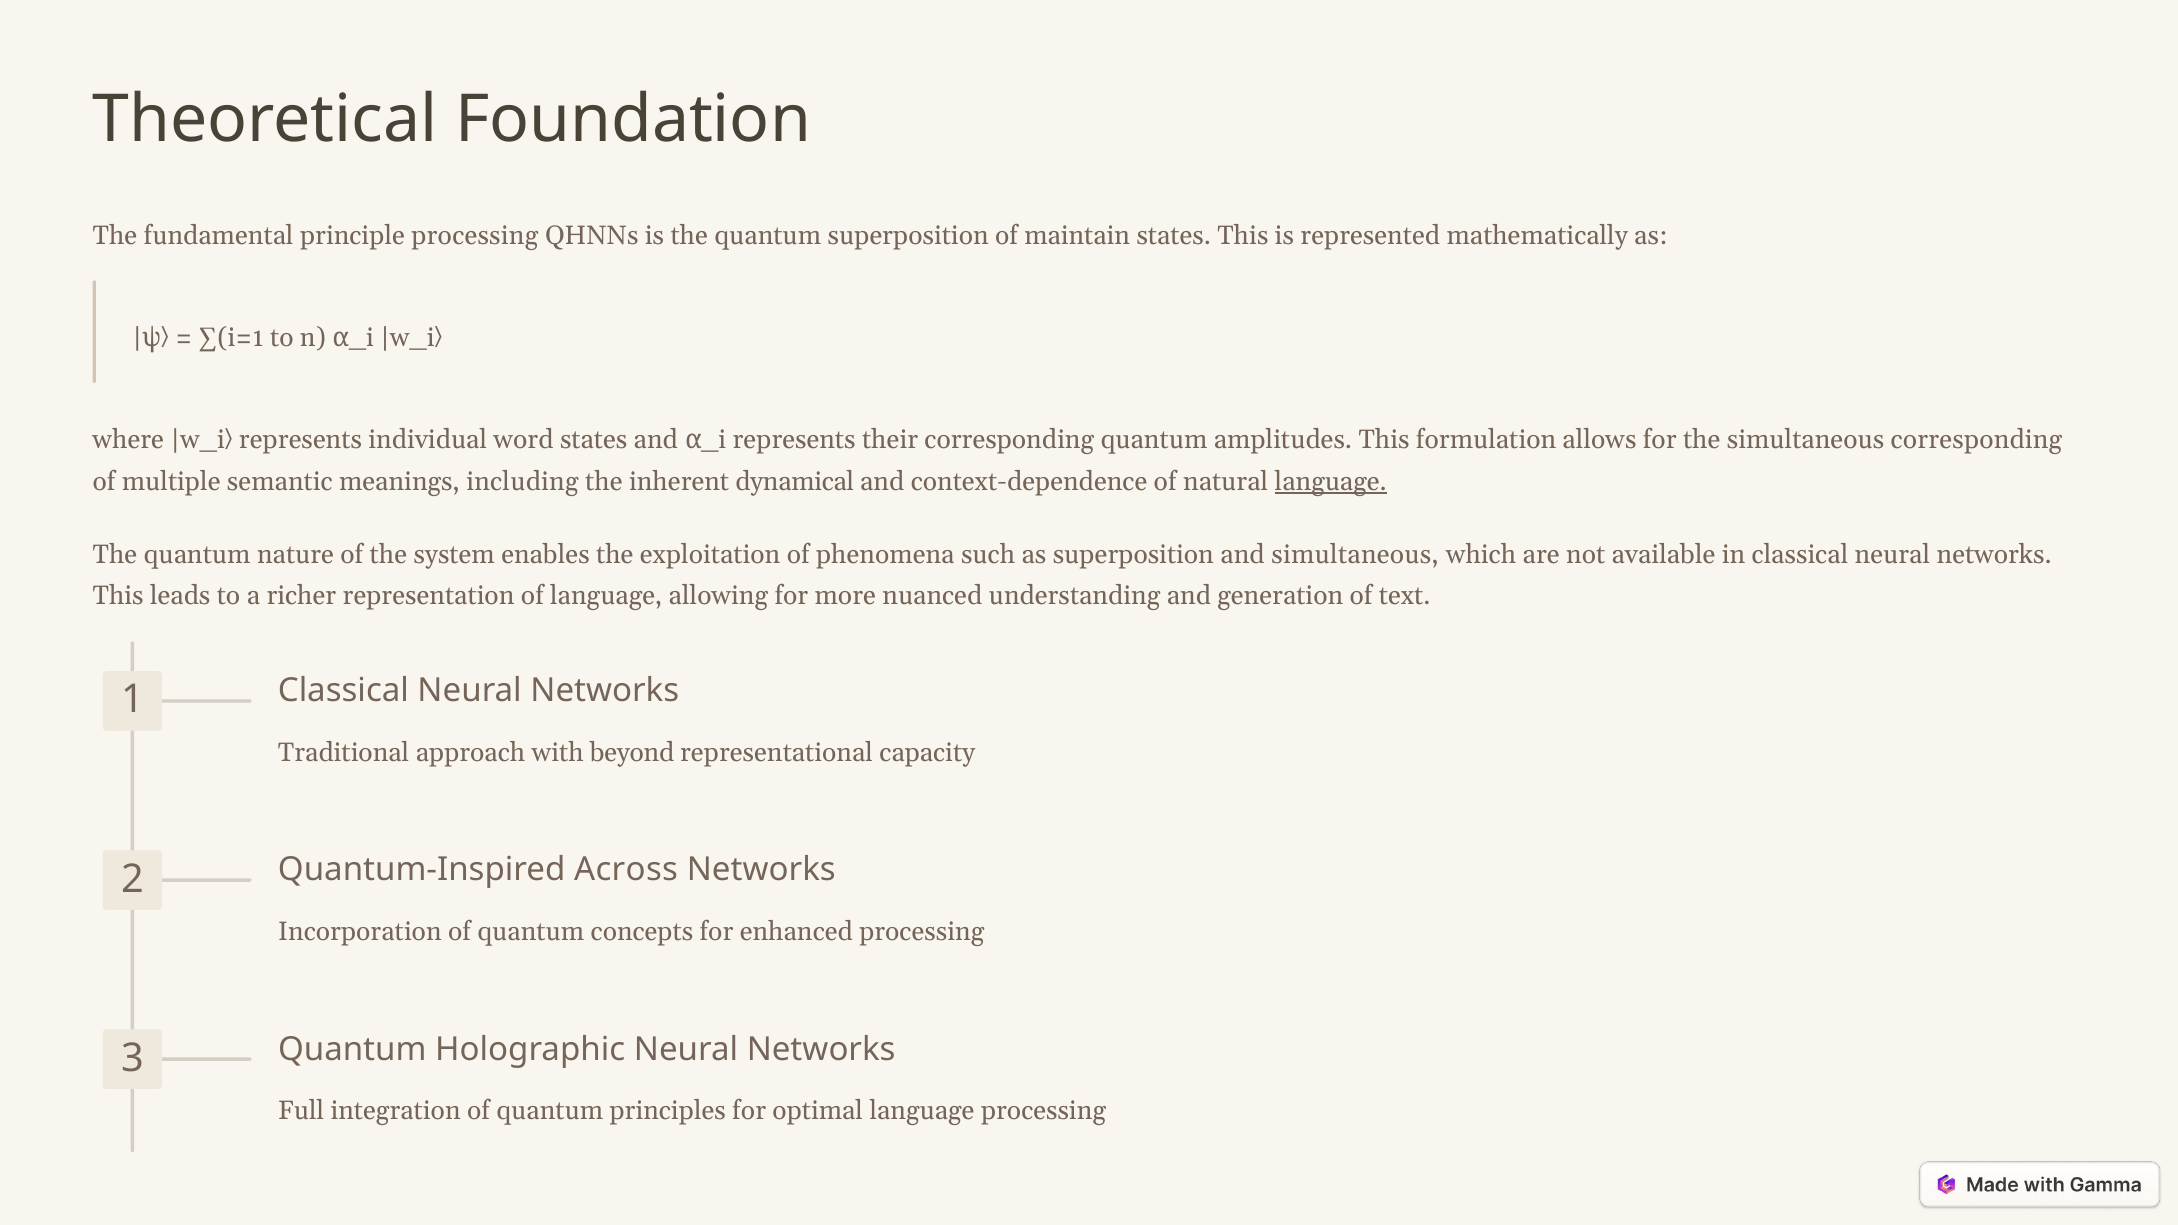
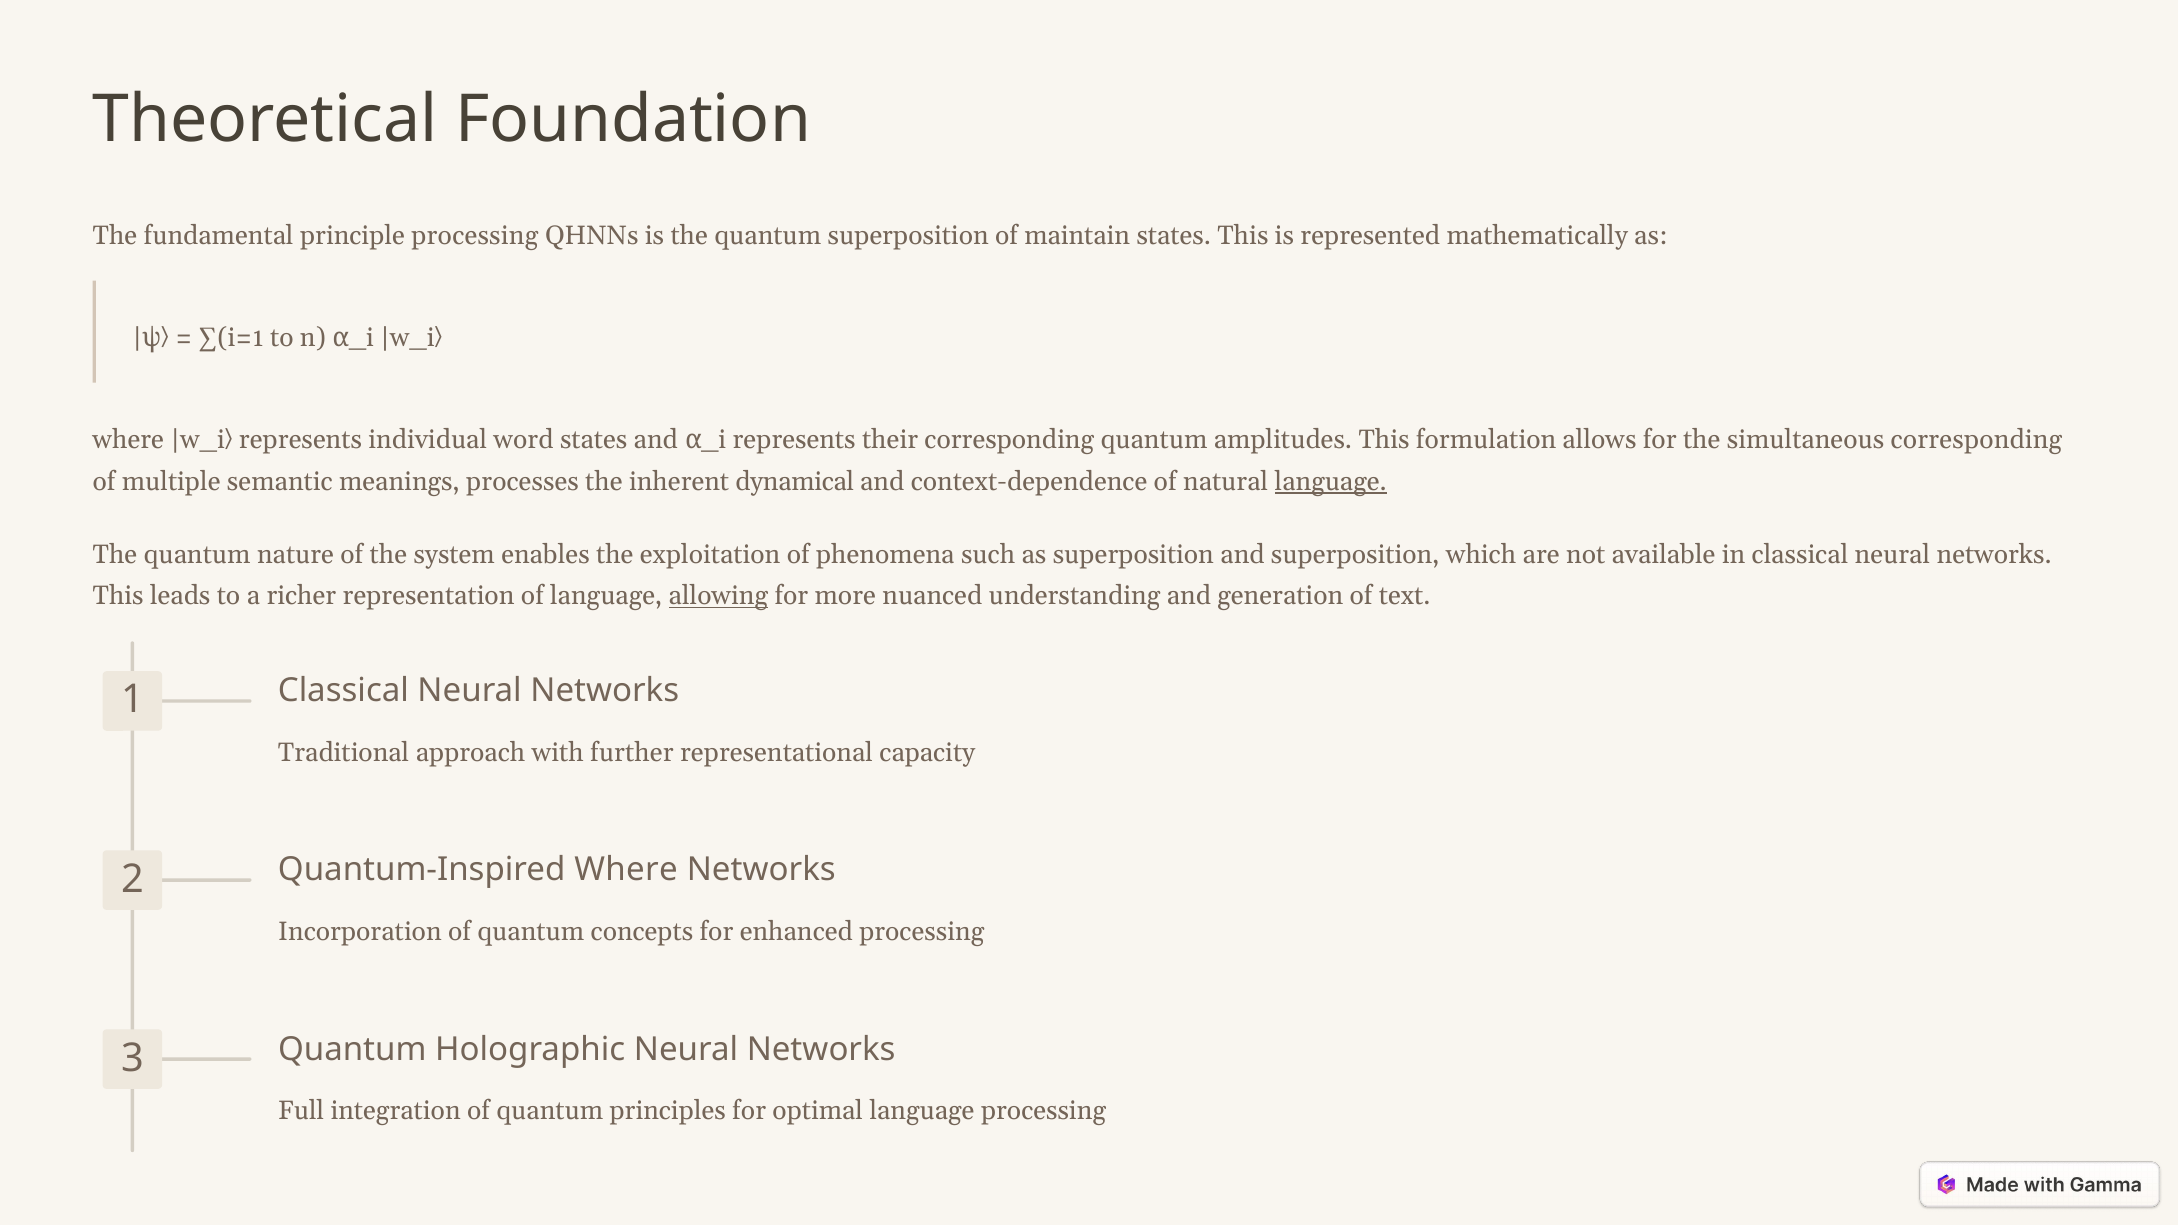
including: including -> processes
and simultaneous: simultaneous -> superposition
allowing underline: none -> present
beyond: beyond -> further
Quantum-Inspired Across: Across -> Where
